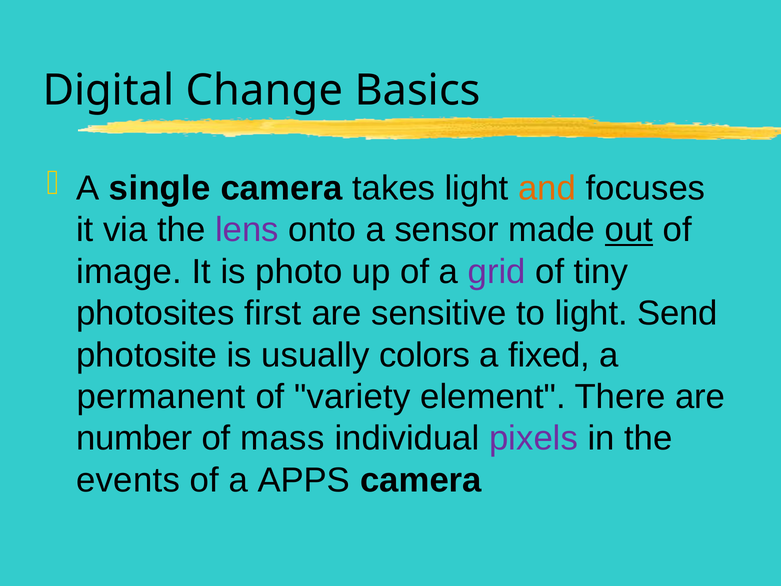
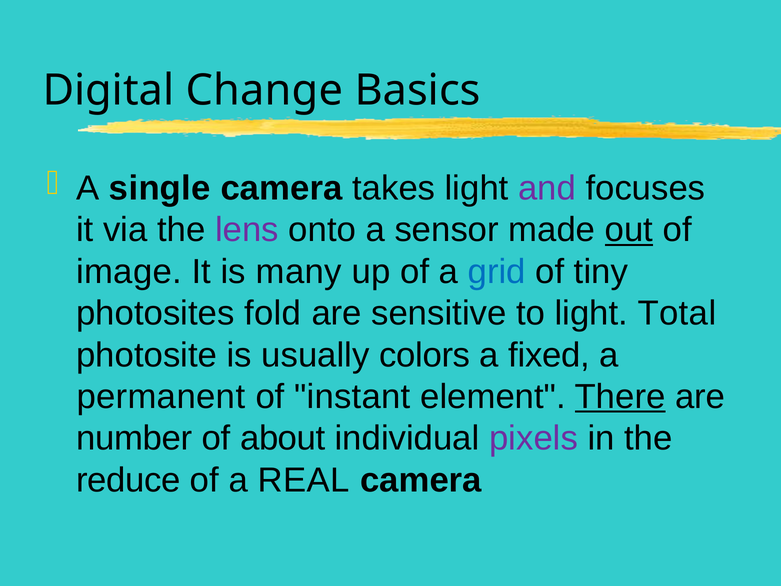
and colour: orange -> purple
photo: photo -> many
grid colour: purple -> blue
first: first -> fold
Send: Send -> Total
variety: variety -> instant
There underline: none -> present
mass: mass -> about
events: events -> reduce
APPS: APPS -> REAL
